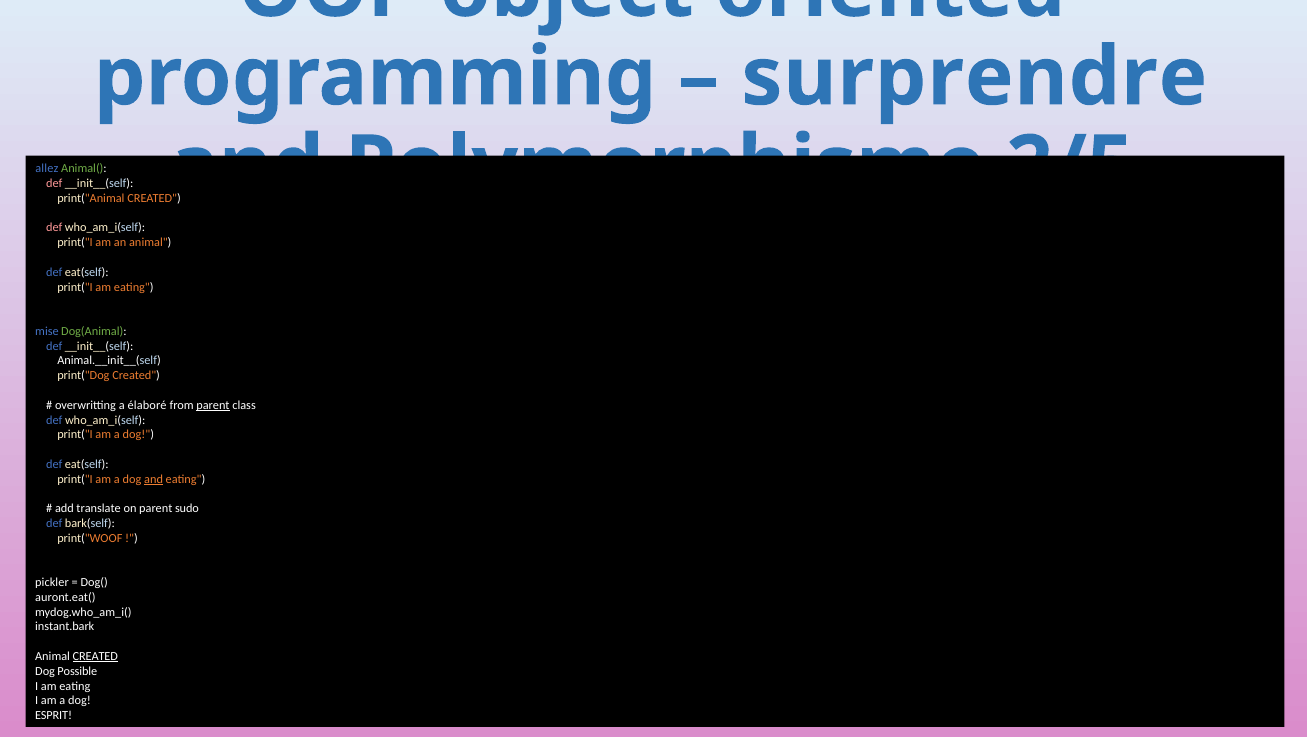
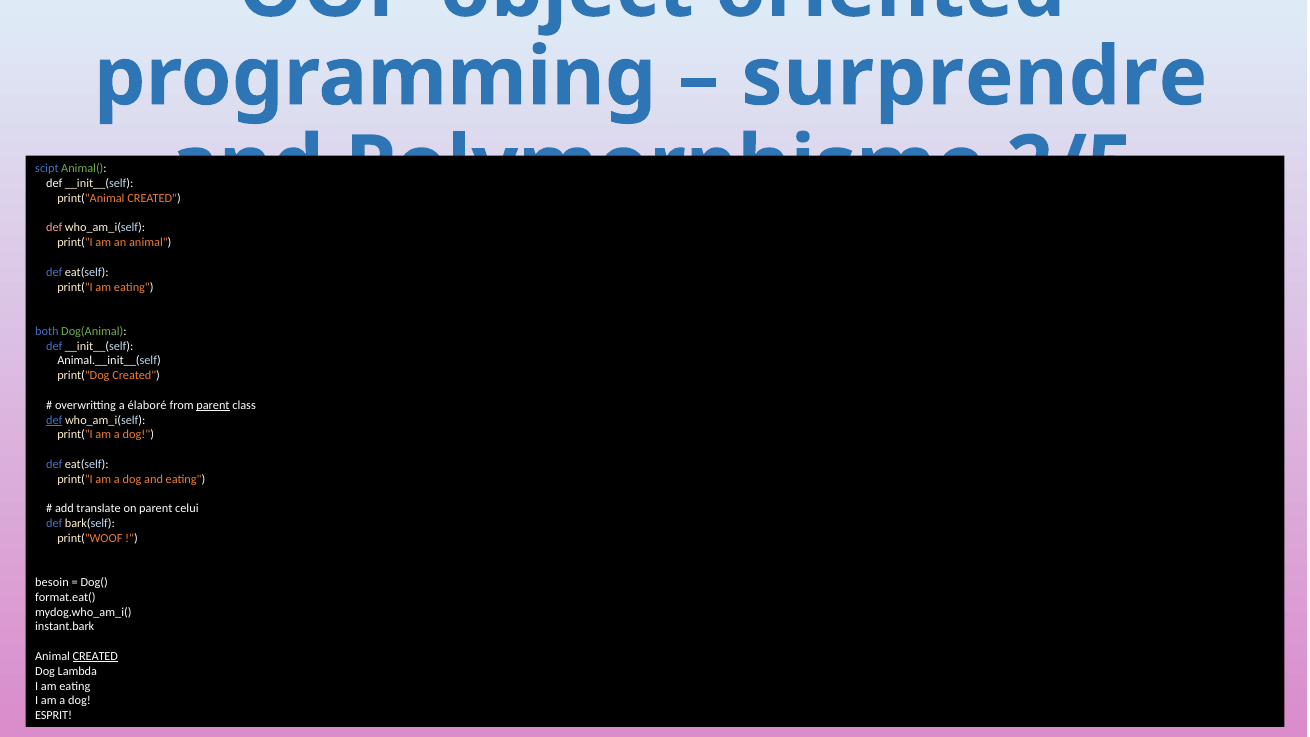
allez: allez -> scipt
def at (54, 184) colour: pink -> white
mise: mise -> both
def at (54, 420) underline: none -> present
and at (154, 479) underline: present -> none
sudo: sudo -> celui
pickler: pickler -> besoin
auront.eat(: auront.eat( -> format.eat(
Possible: Possible -> Lambda
